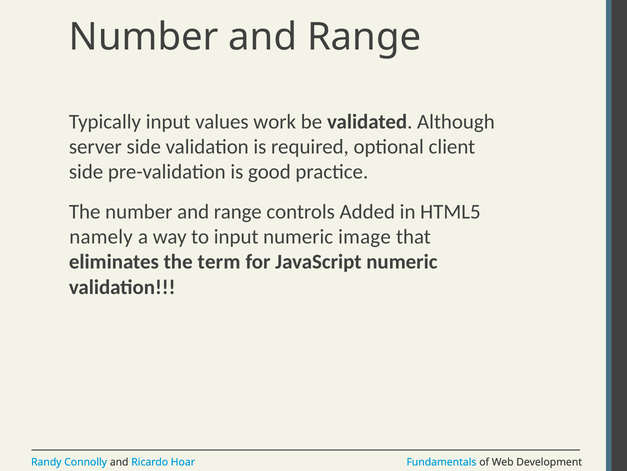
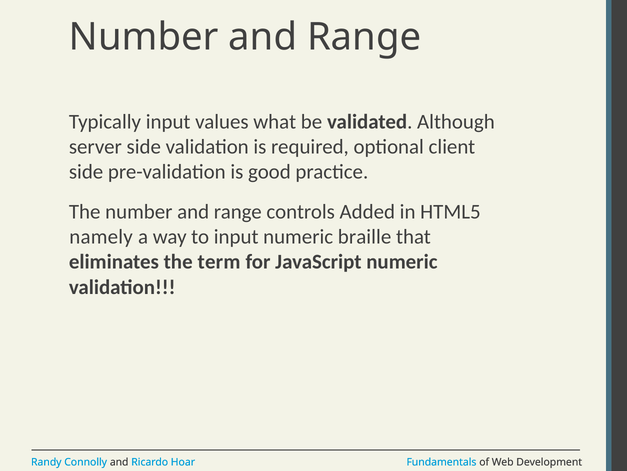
work: work -> what
image: image -> braille
